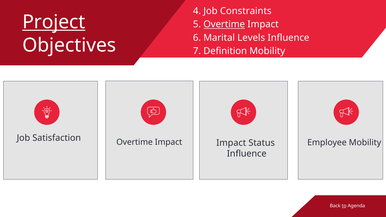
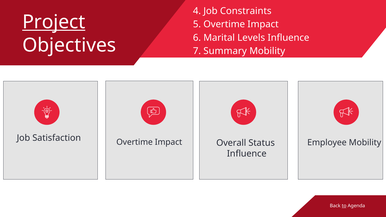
Overtime at (224, 24) underline: present -> none
Definition: Definition -> Summary
Impact at (231, 143): Impact -> Overall
